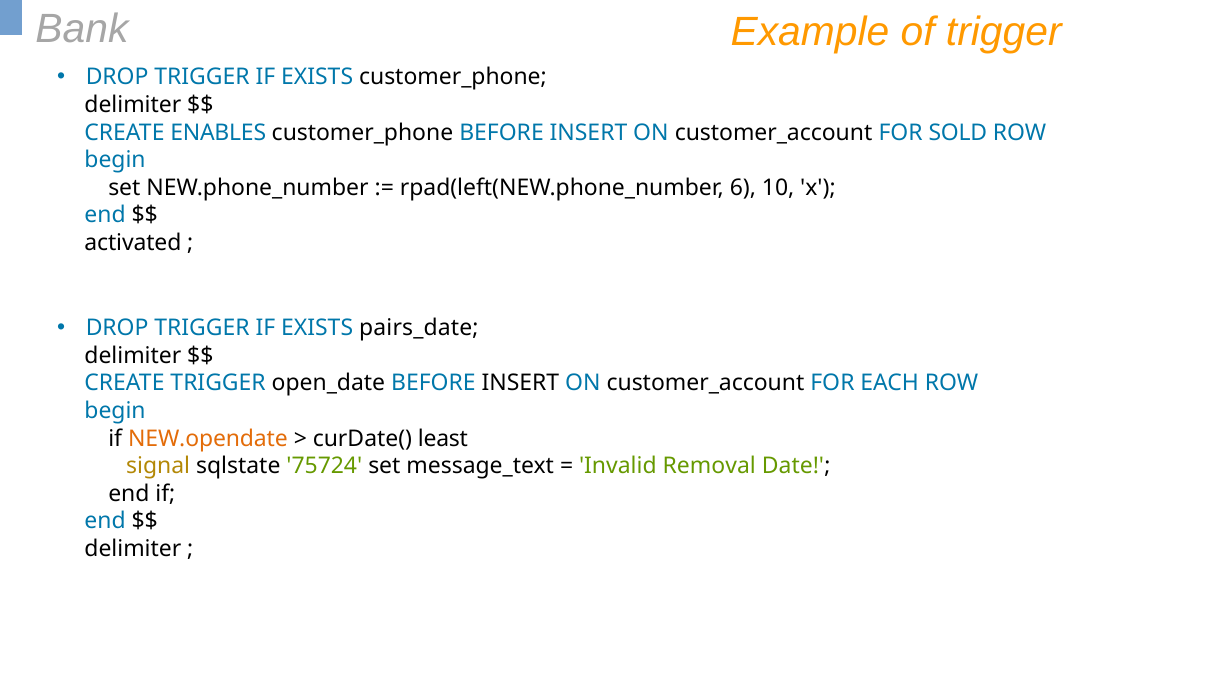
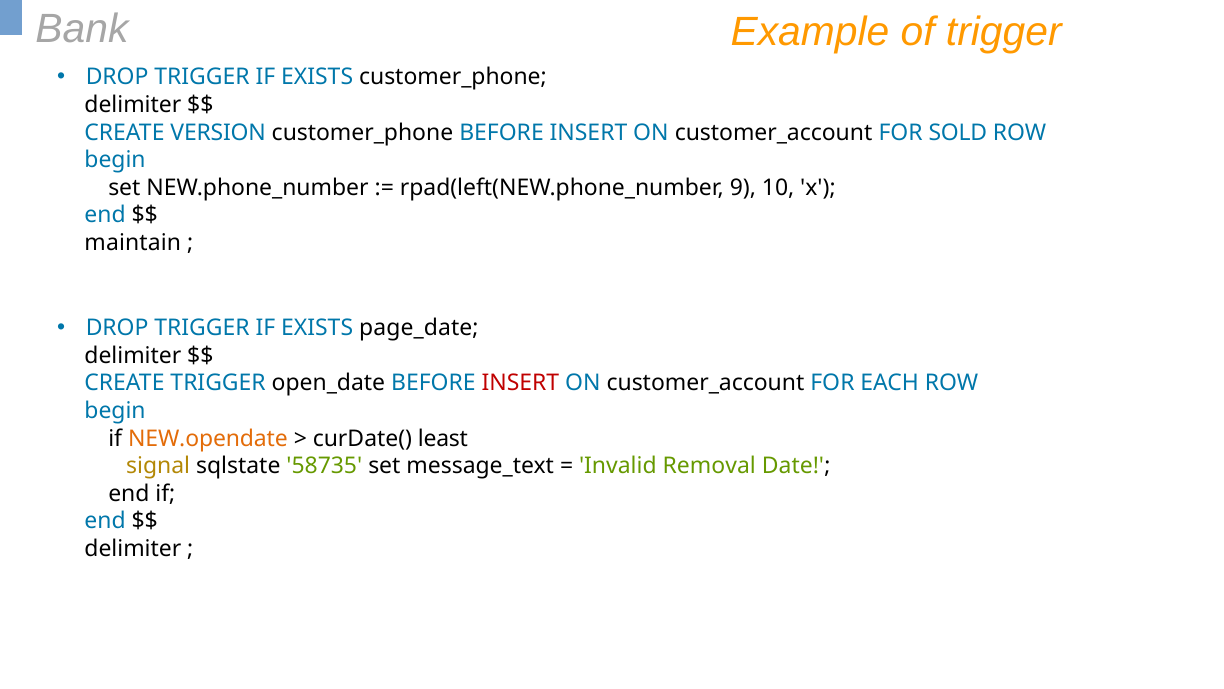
ENABLES: ENABLES -> VERSION
6: 6 -> 9
activated: activated -> maintain
pairs_date: pairs_date -> page_date
INSERT at (520, 383) colour: black -> red
75724: 75724 -> 58735
